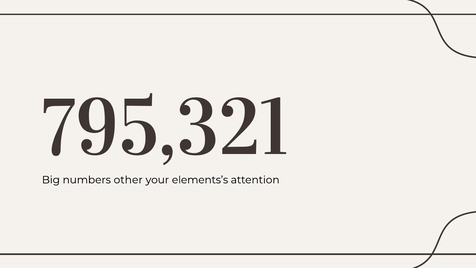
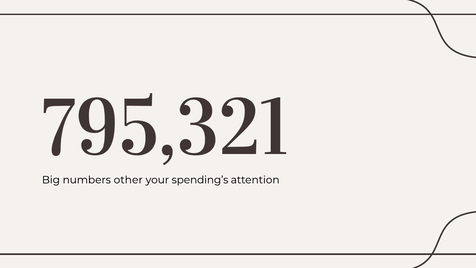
elements’s: elements’s -> spending’s
